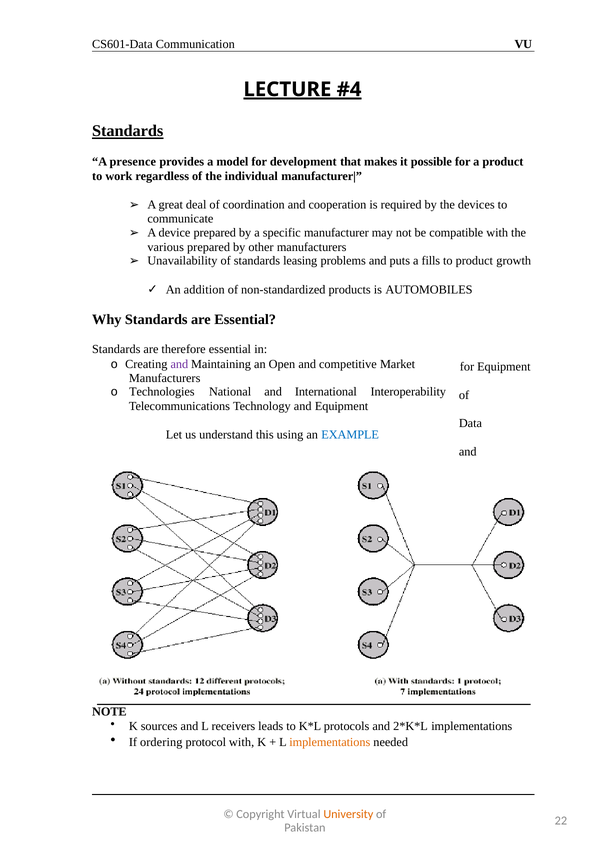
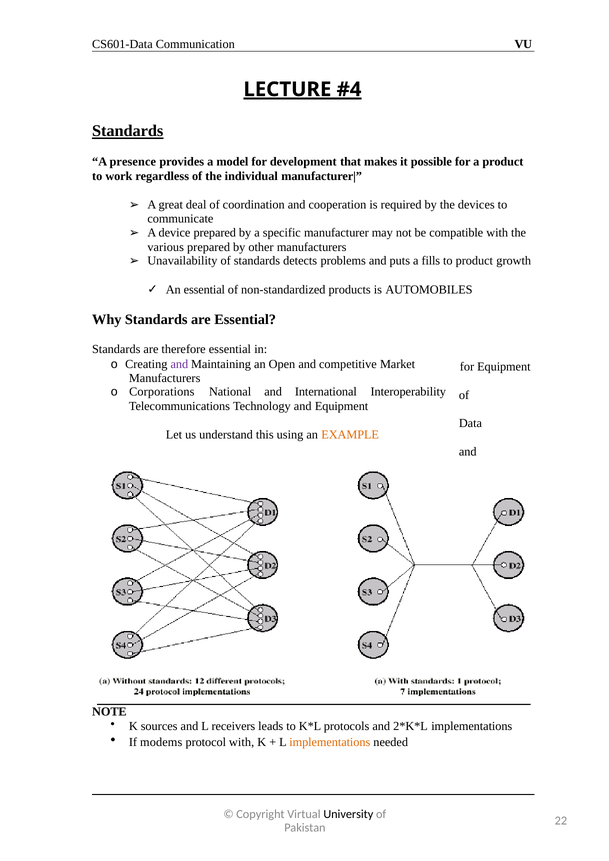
leasing: leasing -> detects
An addition: addition -> essential
Technologies: Technologies -> Corporations
EXAMPLE colour: blue -> orange
ordering: ordering -> modems
University colour: orange -> black
